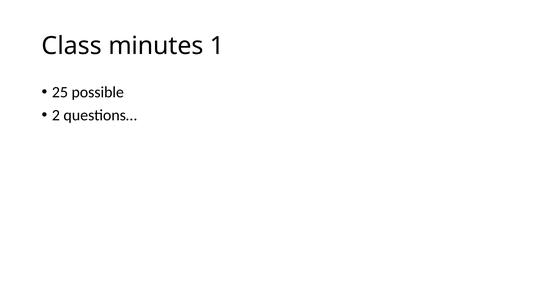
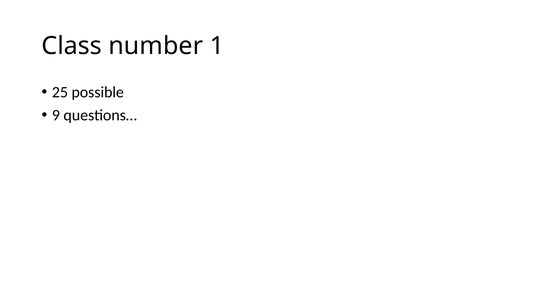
minutes: minutes -> number
2: 2 -> 9
